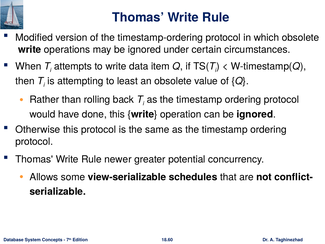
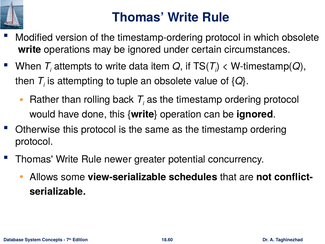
least: least -> tuple
